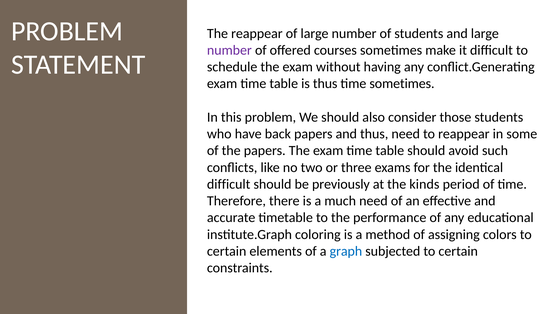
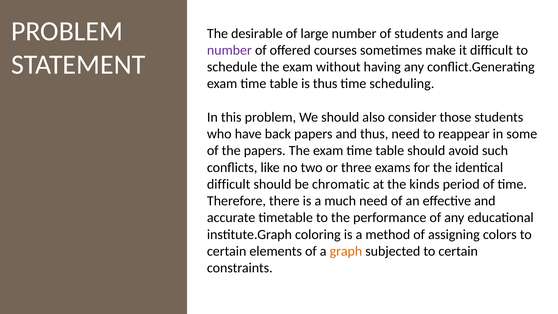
The reappear: reappear -> desirable
time sometimes: sometimes -> scheduling
previously: previously -> chromatic
graph colour: blue -> orange
